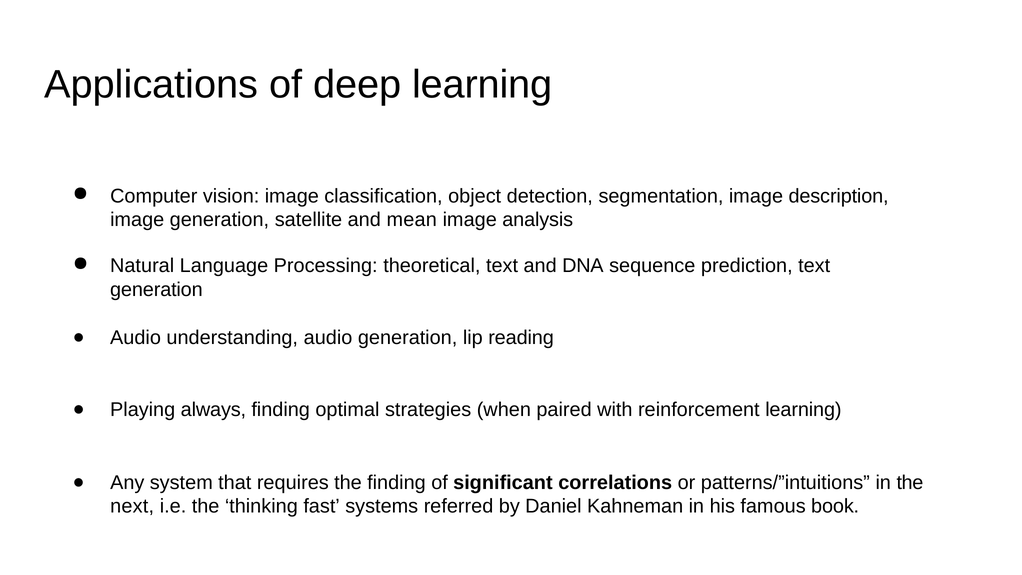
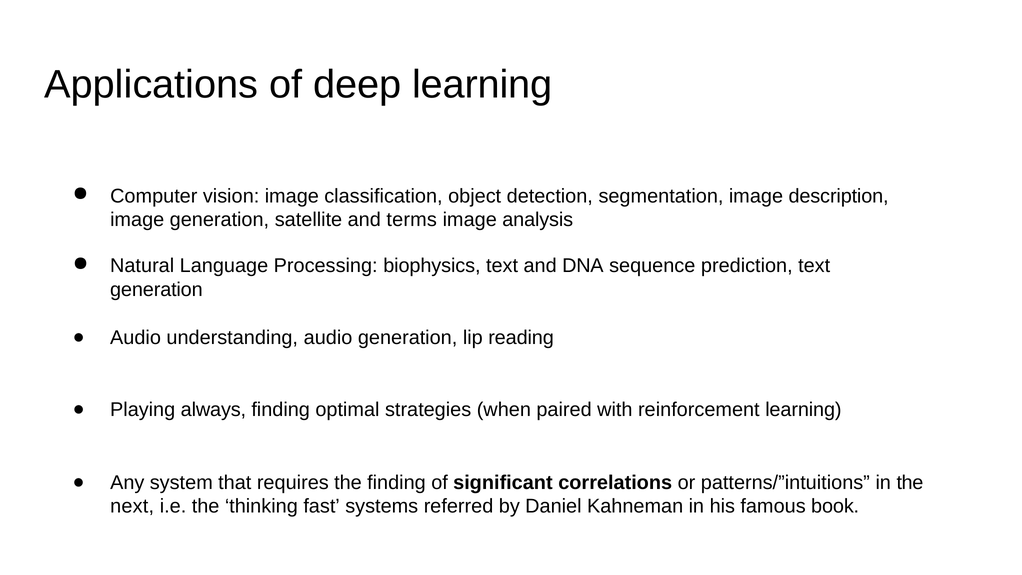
mean: mean -> terms
theoretical: theoretical -> biophysics
